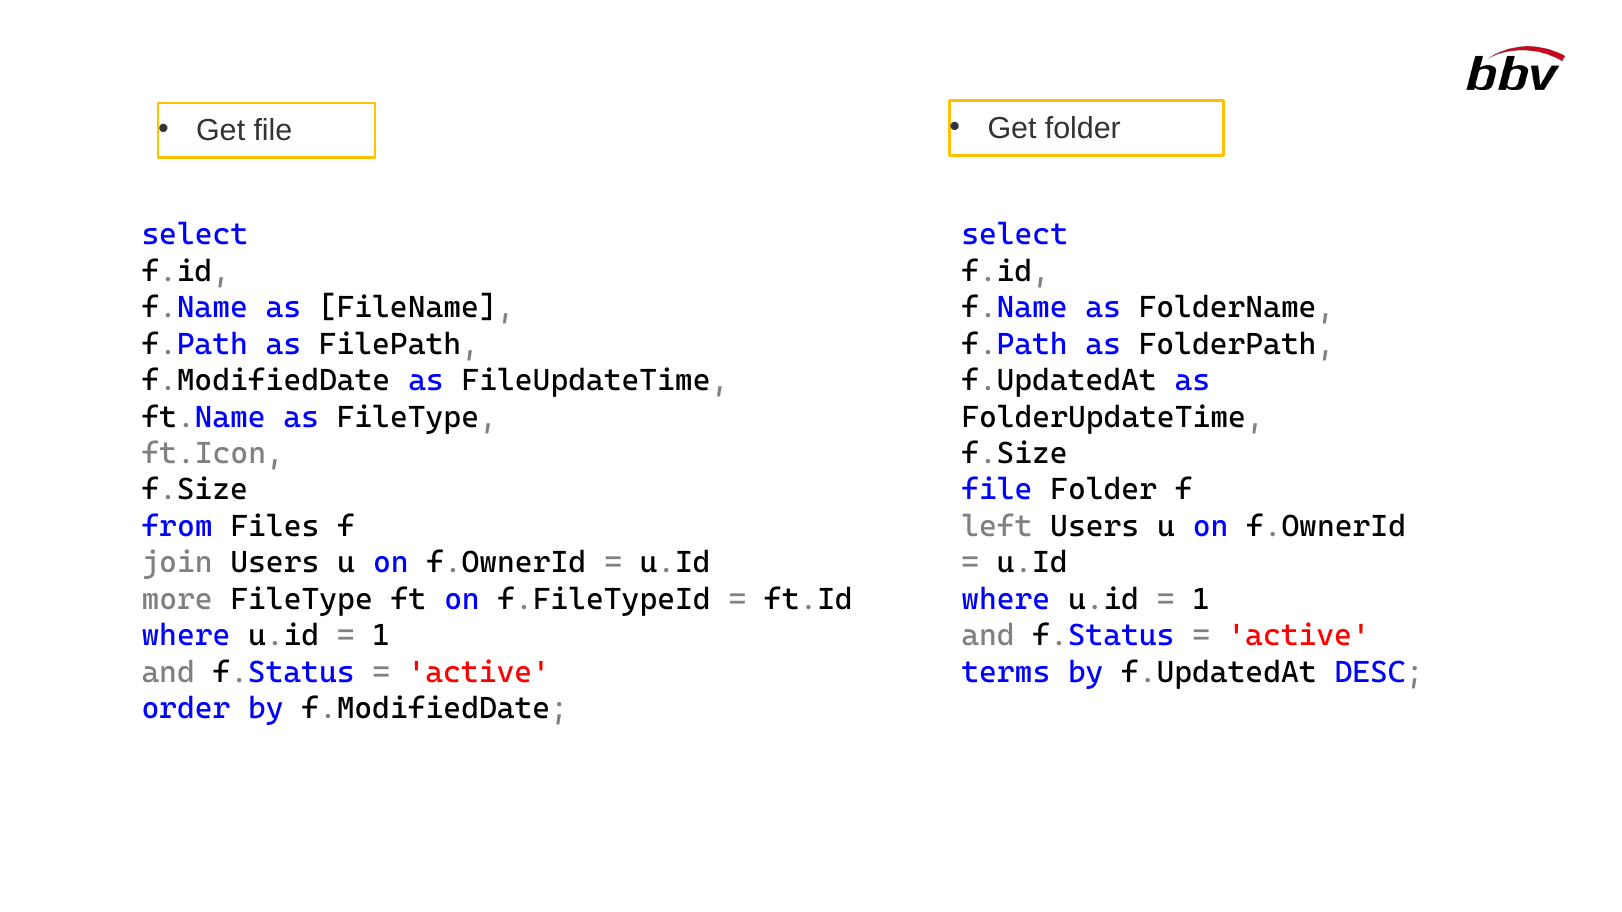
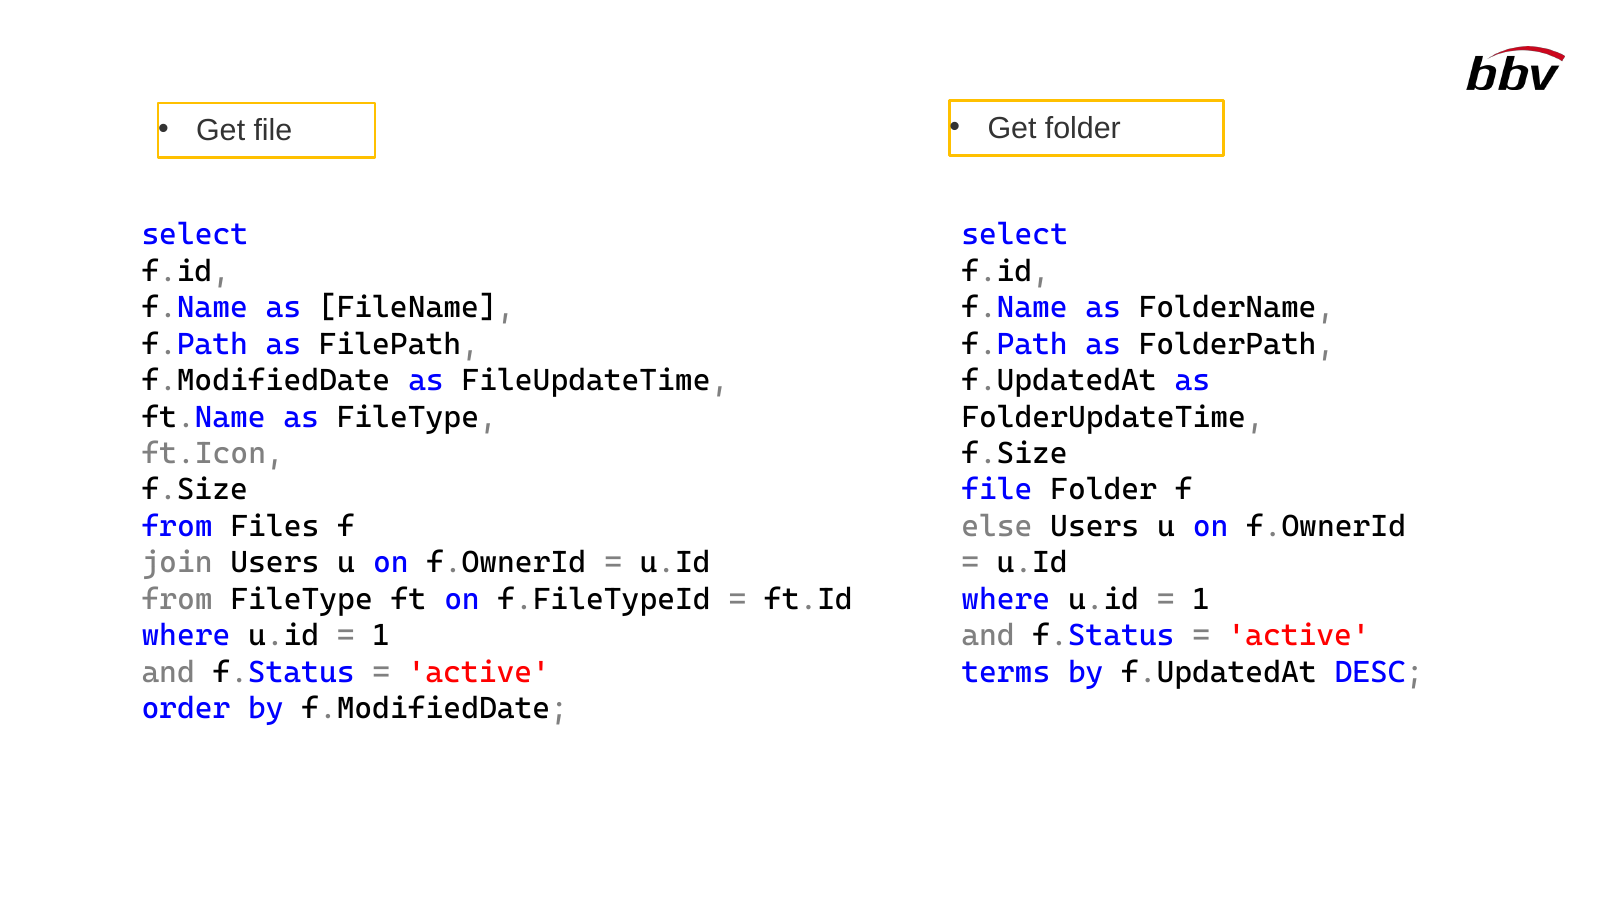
left: left -> else
more at (177, 600): more -> from
